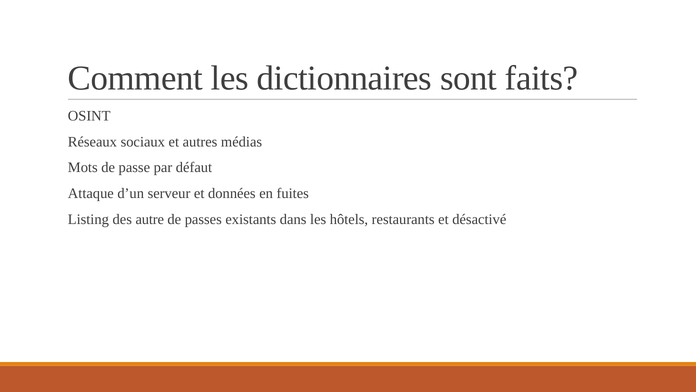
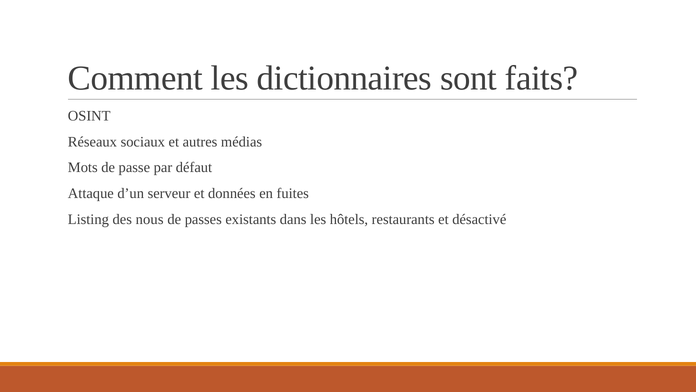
autre: autre -> nous
